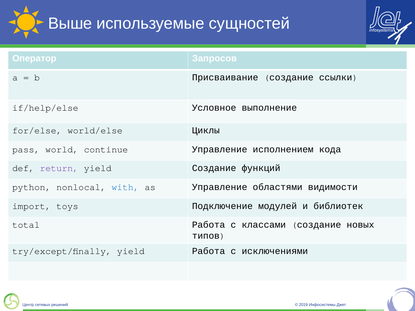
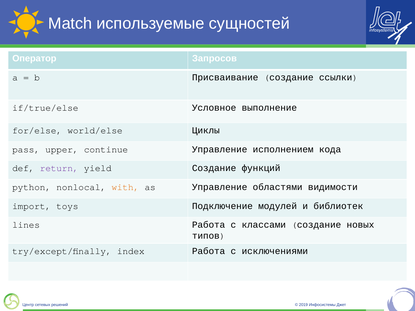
Выше: Выше -> Match
if/help/else: if/help/else -> if/true/else
world: world -> upper
with colour: blue -> orange
total: total -> lines
try/except/finally yield: yield -> index
